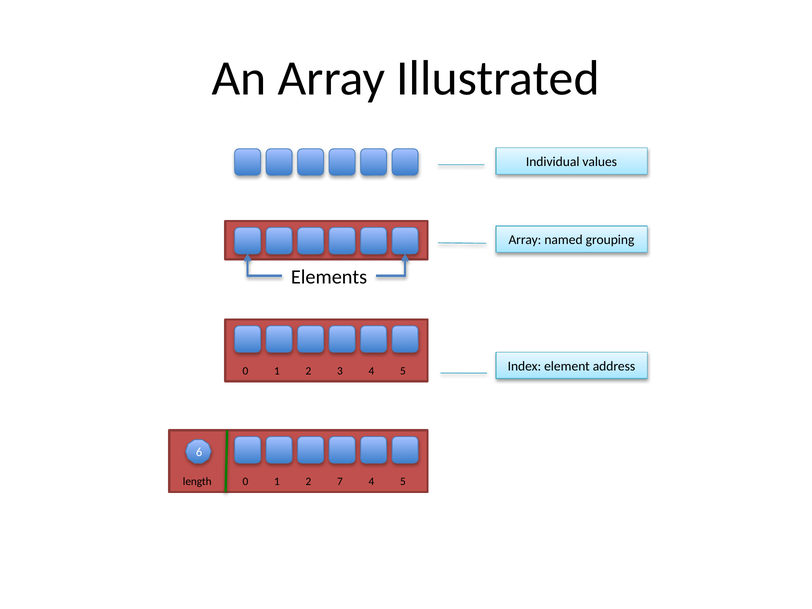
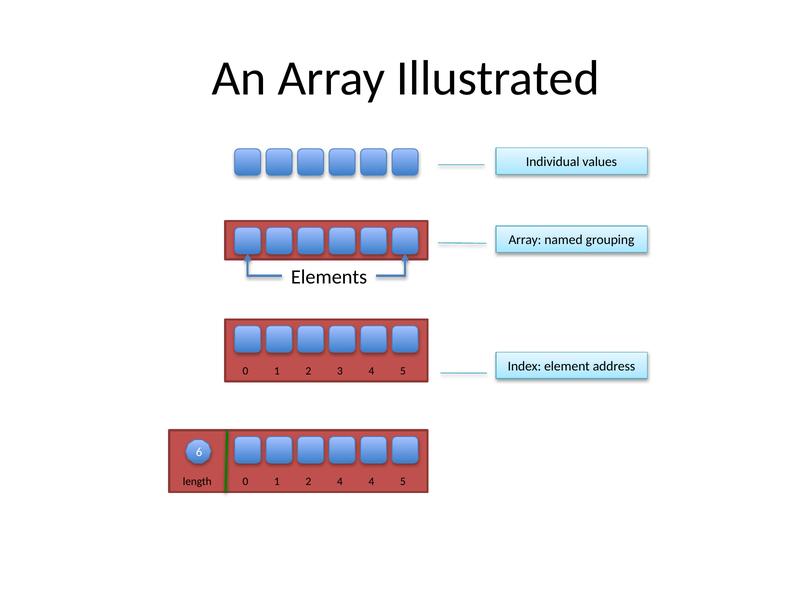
2 7: 7 -> 4
